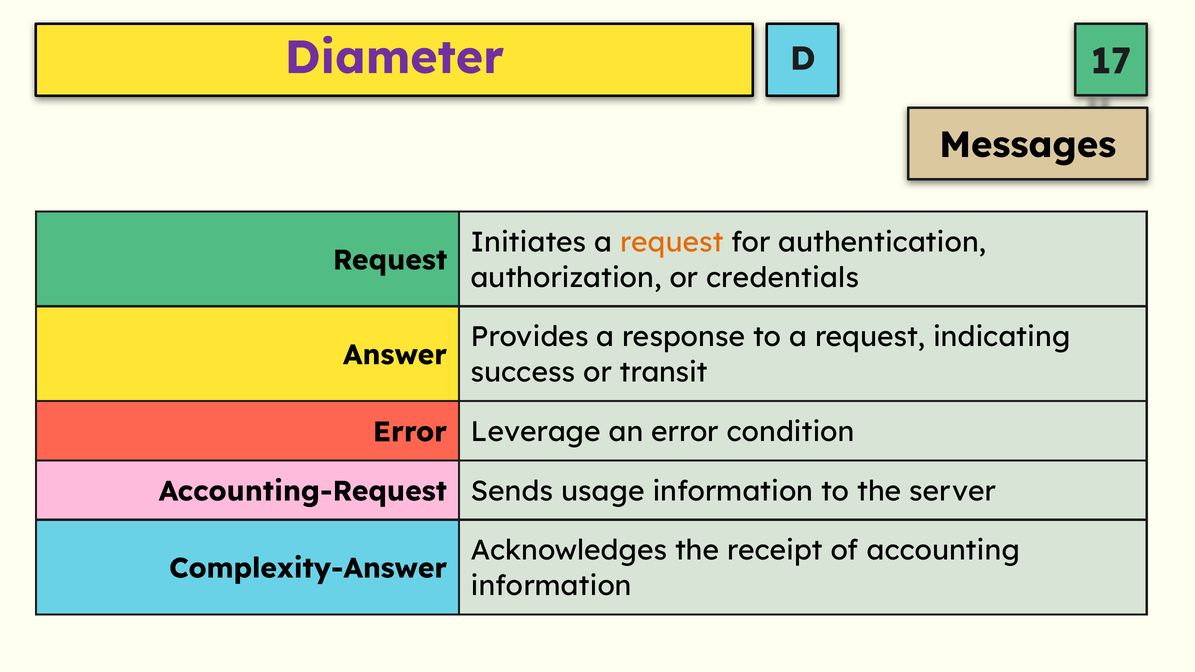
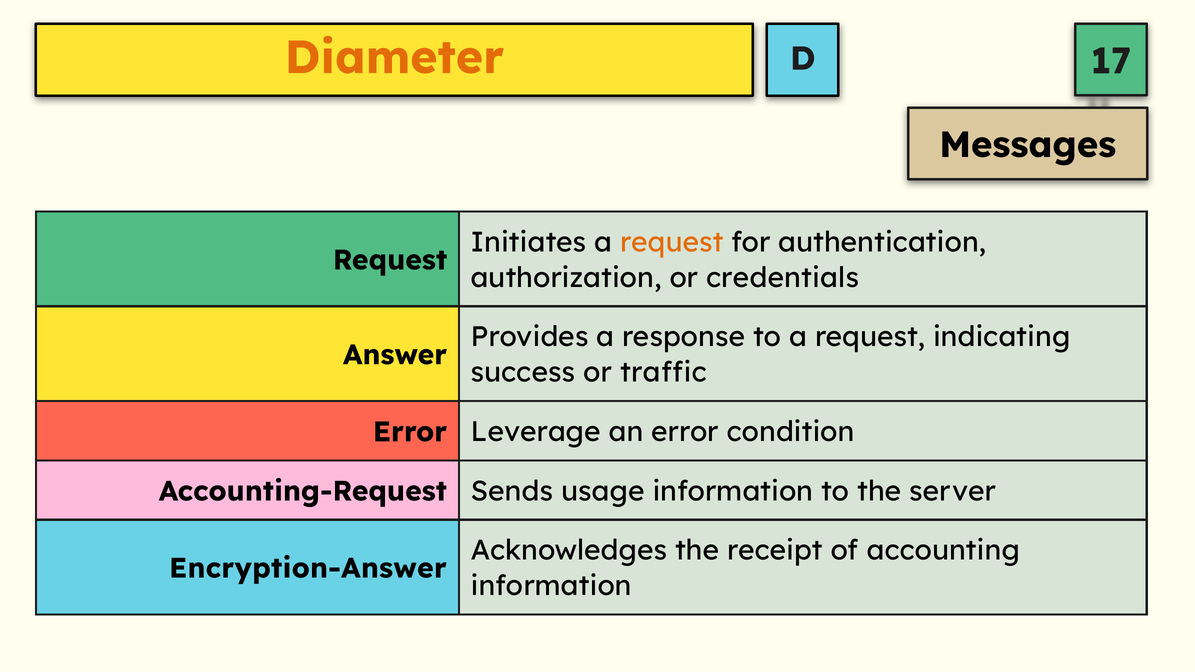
Diameter colour: purple -> orange
transit: transit -> traffic
Complexity-Answer: Complexity-Answer -> Encryption-Answer
